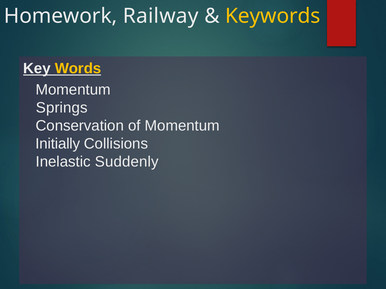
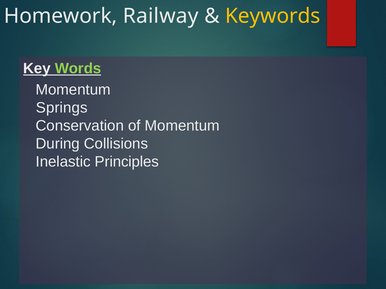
Words colour: yellow -> light green
Initially: Initially -> During
Suddenly: Suddenly -> Principles
